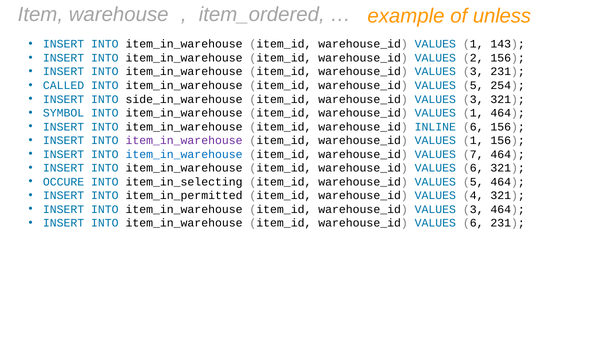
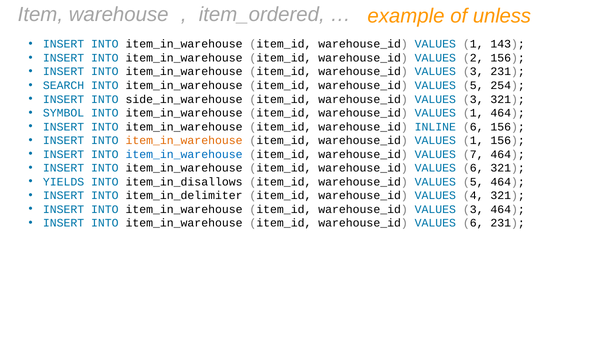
CALLED: CALLED -> SEARCH
item_in_warehouse at (184, 141) colour: purple -> orange
OCCURE: OCCURE -> YIELDS
item_in_selecting: item_in_selecting -> item_in_disallows
item_in_permitted: item_in_permitted -> item_in_delimiter
